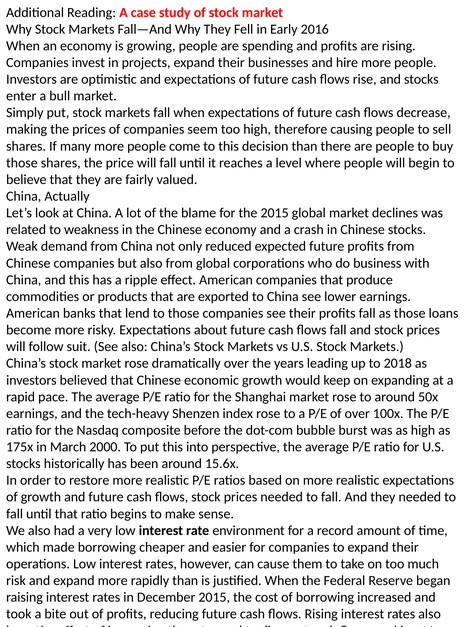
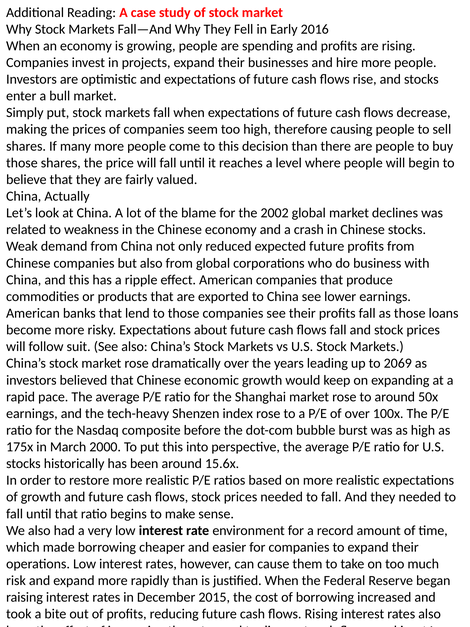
the 2015: 2015 -> 2002
2018: 2018 -> 2069
